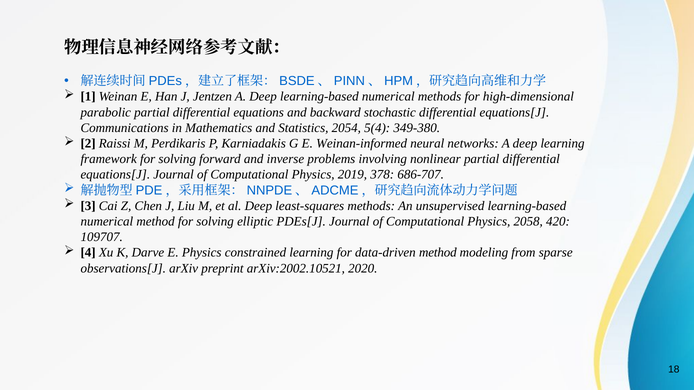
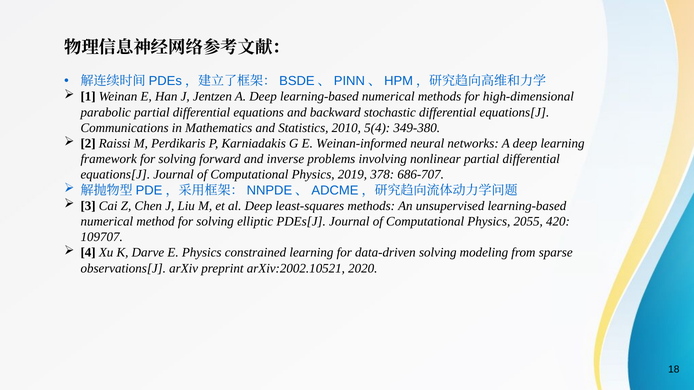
2054: 2054 -> 2010
2058: 2058 -> 2055
data-driven method: method -> solving
